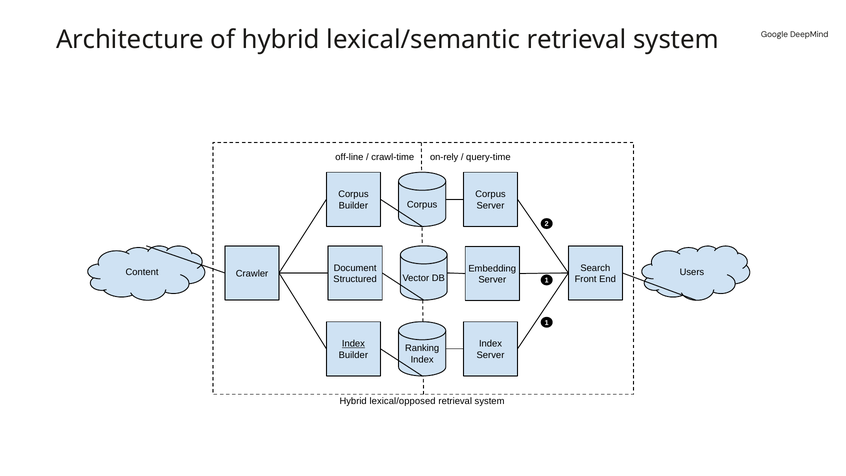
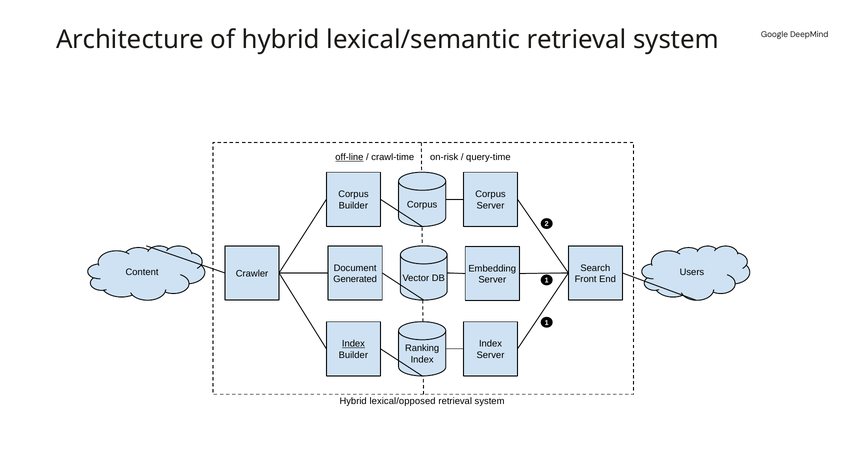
off-line underline: none -> present
on-rely: on-rely -> on-risk
Structured: Structured -> Generated
